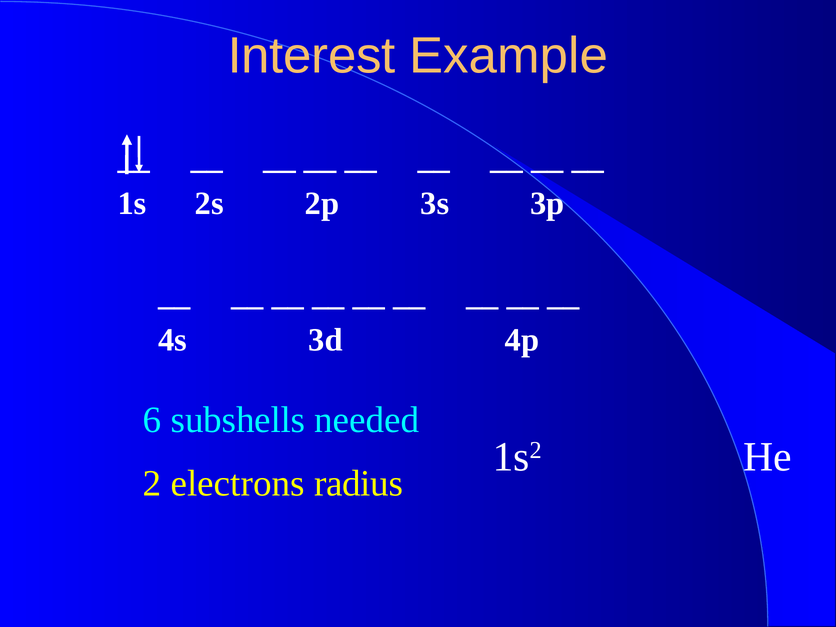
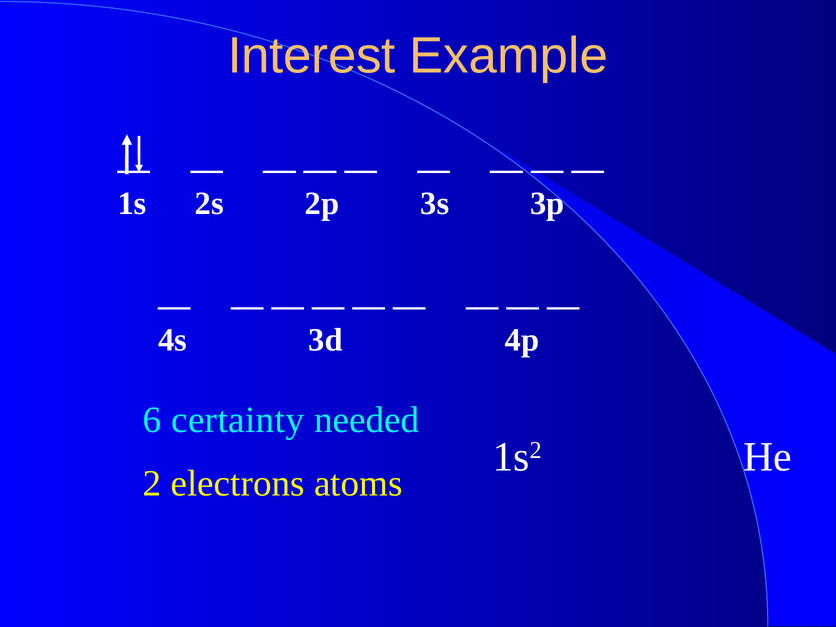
subshells: subshells -> certainty
radius: radius -> atoms
